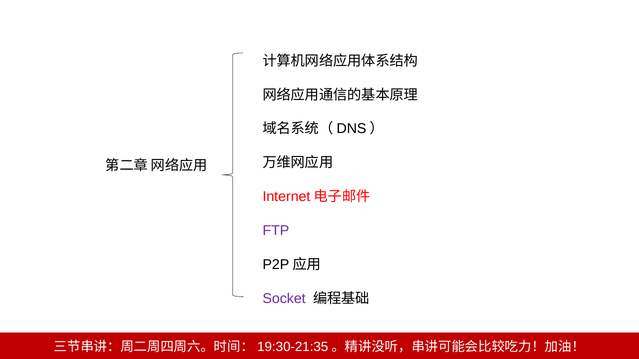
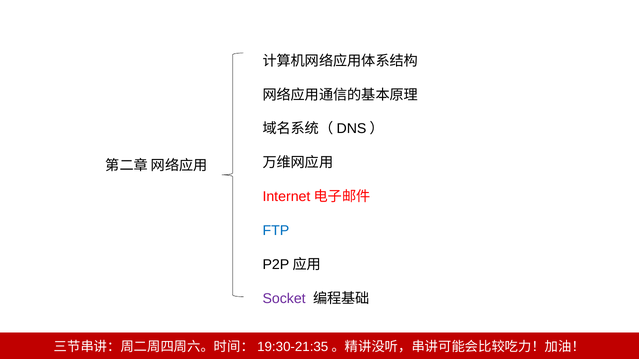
FTP colour: purple -> blue
